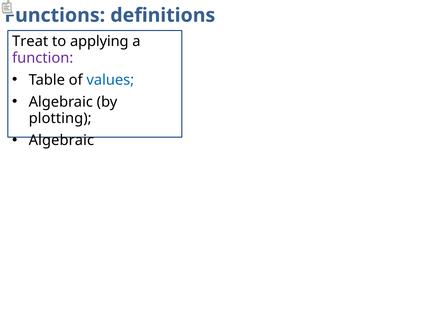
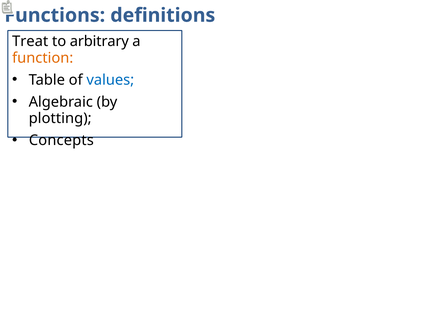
applying: applying -> arbitrary
function colour: purple -> orange
Algebraic at (61, 140): Algebraic -> Concepts
